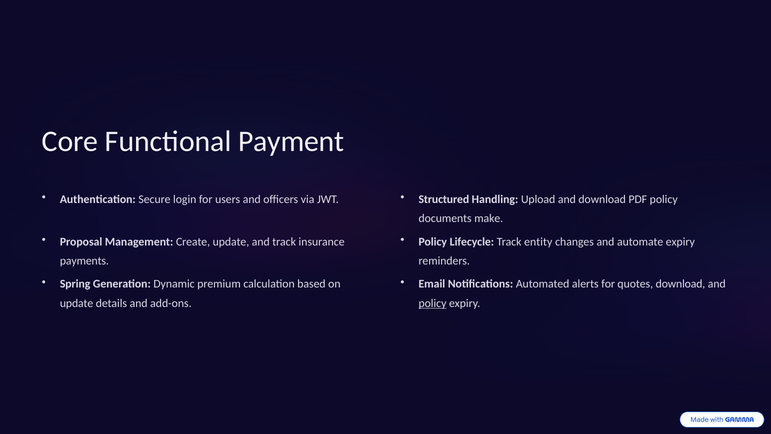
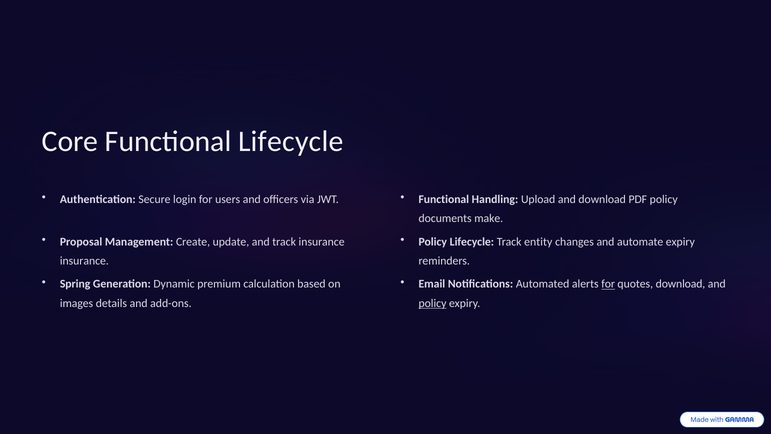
Functional Payment: Payment -> Lifecycle
Structured at (444, 199): Structured -> Functional
payments at (84, 261): payments -> insurance
for at (608, 284) underline: none -> present
update at (77, 303): update -> images
